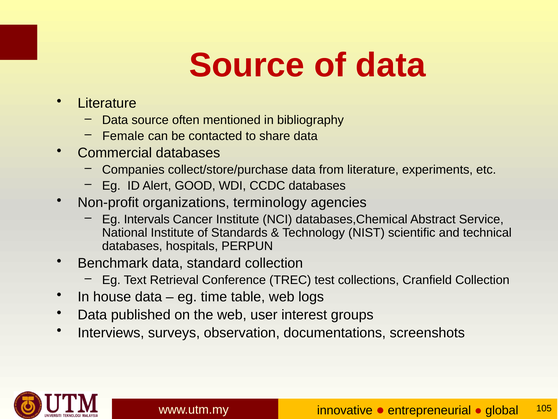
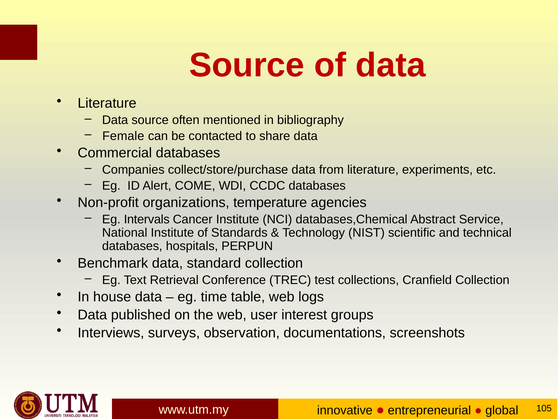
GOOD: GOOD -> COME
terminology: terminology -> temperature
